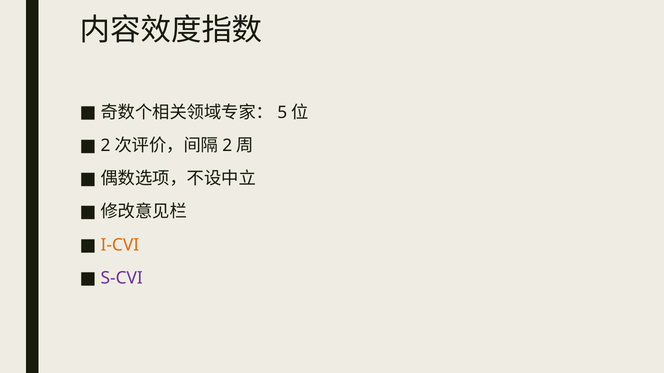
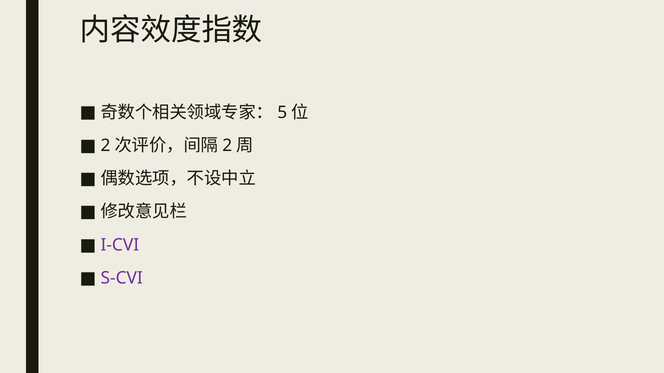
I-CVI colour: orange -> purple
